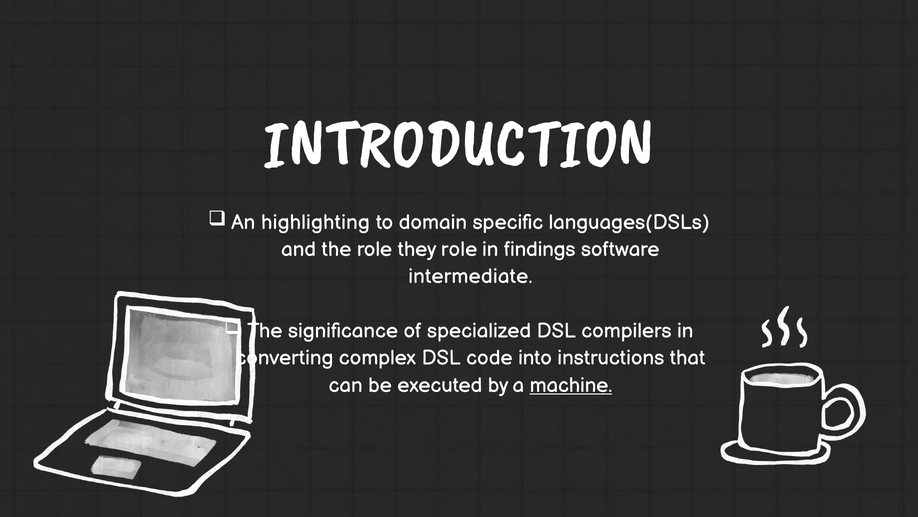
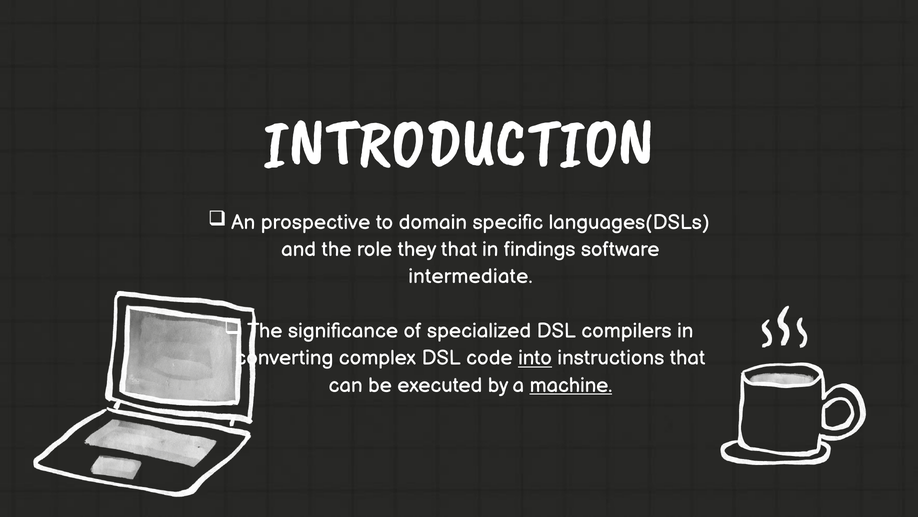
highlighting: highlighting -> prospective
they role: role -> that
into underline: none -> present
